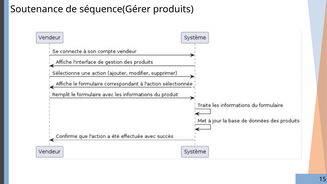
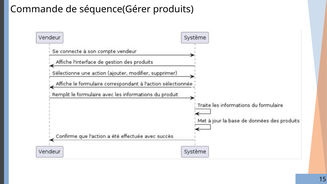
Soutenance: Soutenance -> Commande
